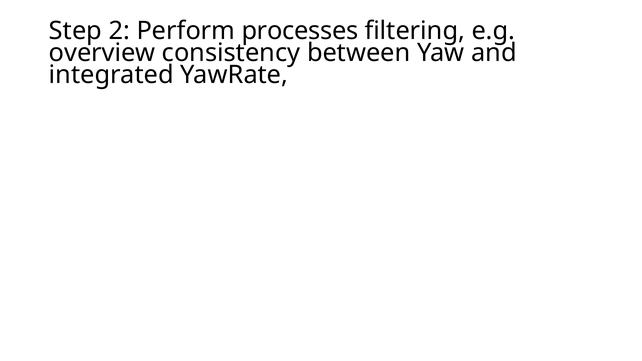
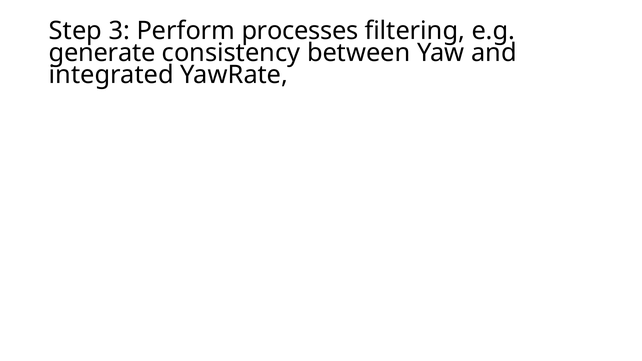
2: 2 -> 3
overview: overview -> generate
